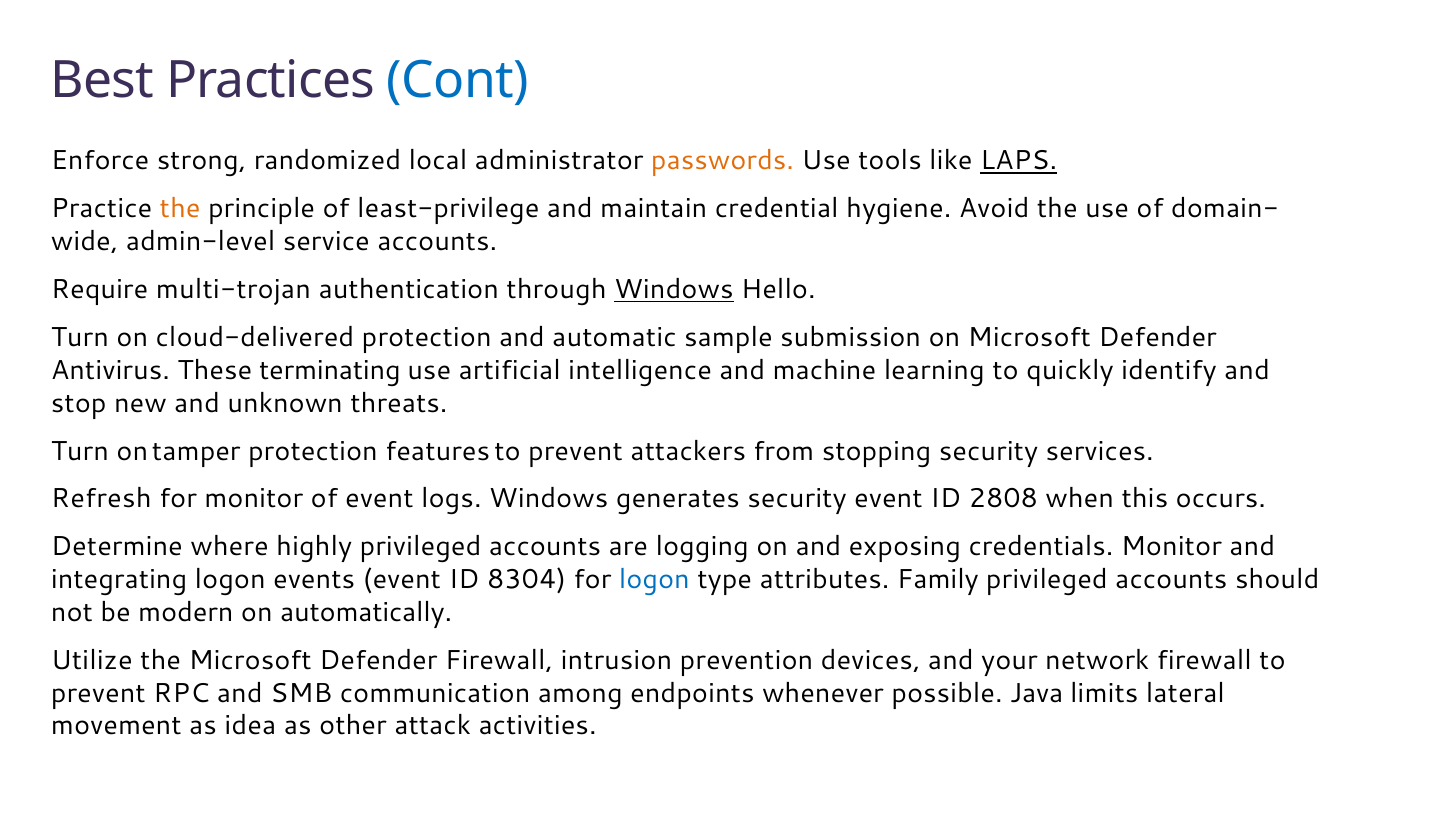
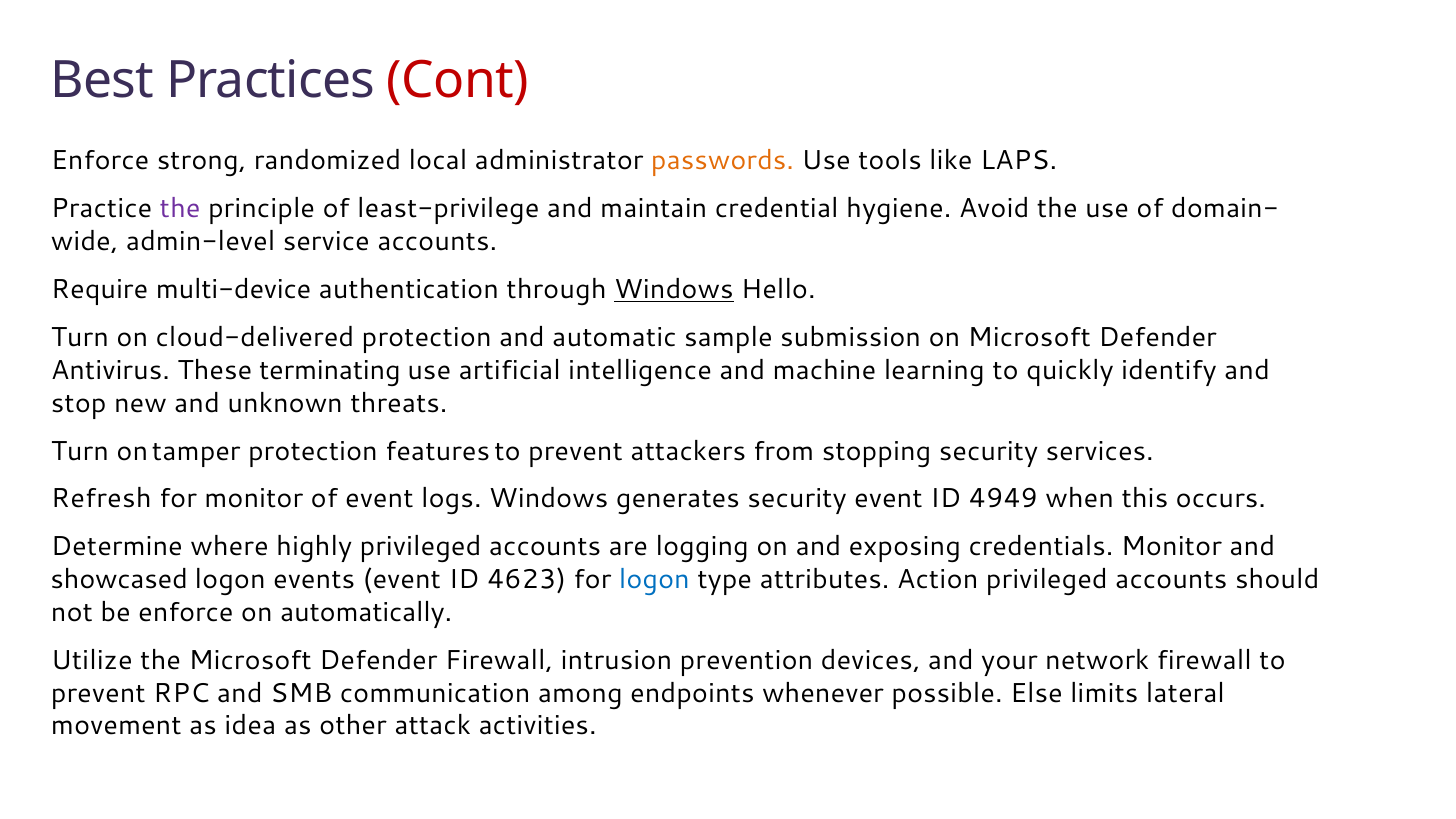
Cont colour: blue -> red
LAPS underline: present -> none
the at (180, 209) colour: orange -> purple
multi-trojan: multi-trojan -> multi-device
2808: 2808 -> 4949
integrating: integrating -> showcased
8304: 8304 -> 4623
Family: Family -> Action
be modern: modern -> enforce
Java: Java -> Else
